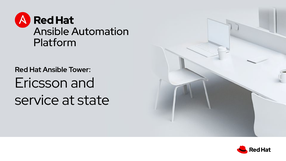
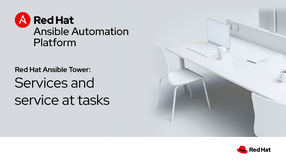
Ericsson: Ericsson -> Services
state: state -> tasks
